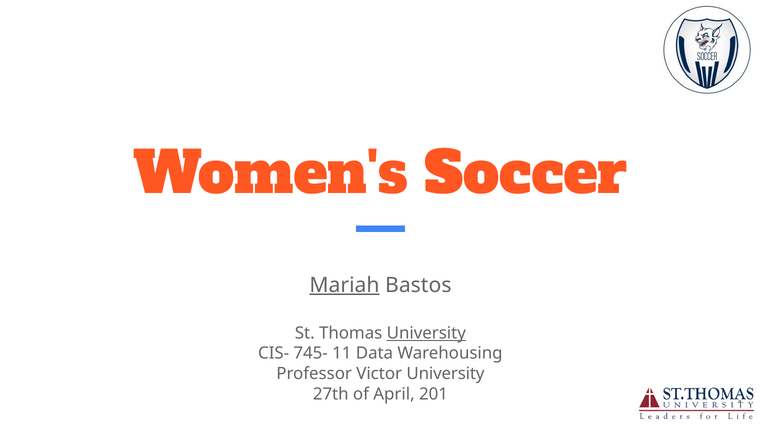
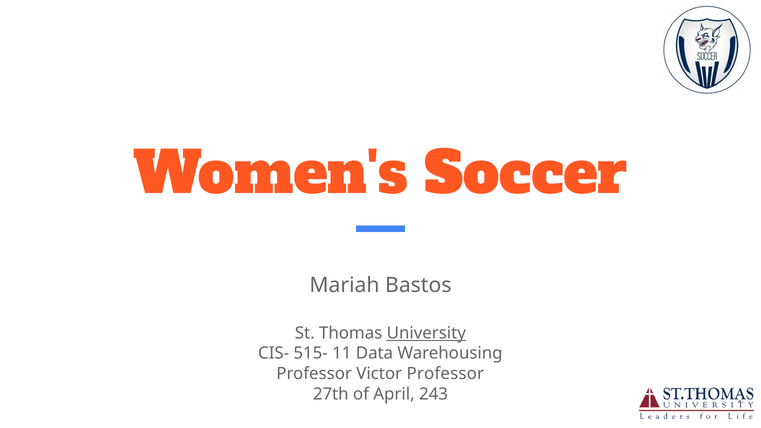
Mariah underline: present -> none
745-: 745- -> 515-
Victor University: University -> Professor
201: 201 -> 243
